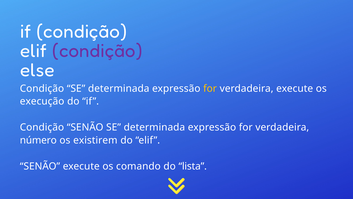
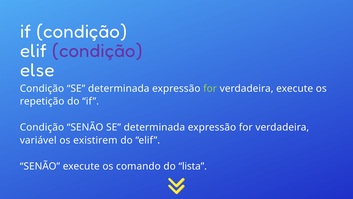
for at (210, 88) colour: yellow -> light green
execução: execução -> repetição
número: número -> variável
